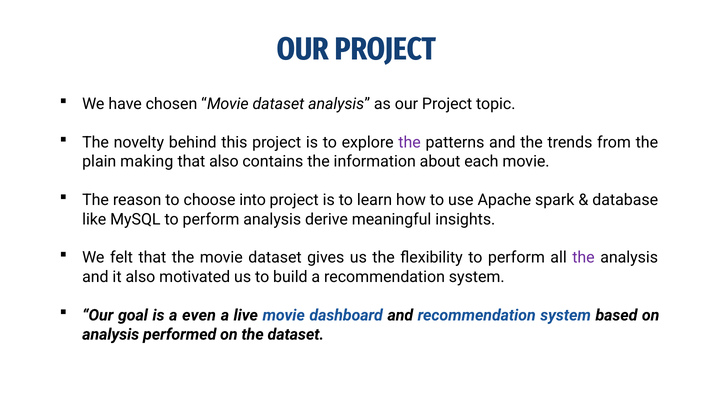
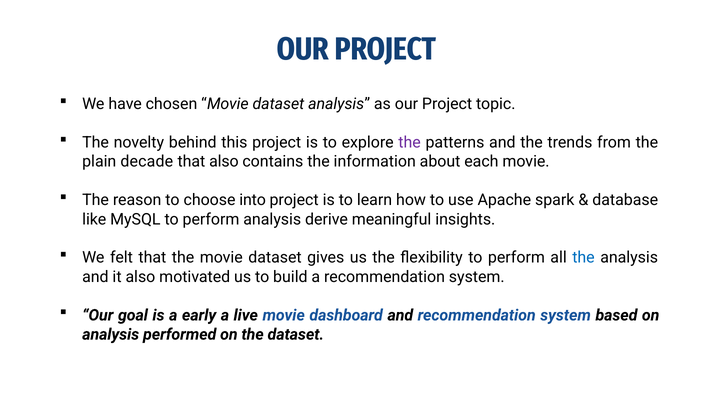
making: making -> decade
the at (583, 257) colour: purple -> blue
even: even -> early
